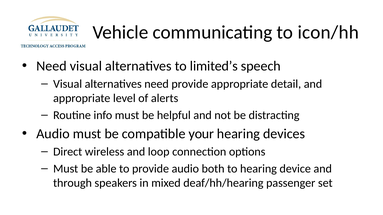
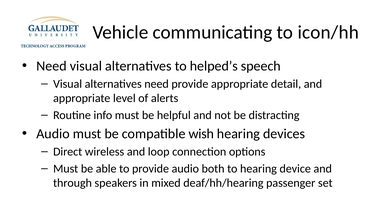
limited’s: limited’s -> helped’s
your: your -> wish
